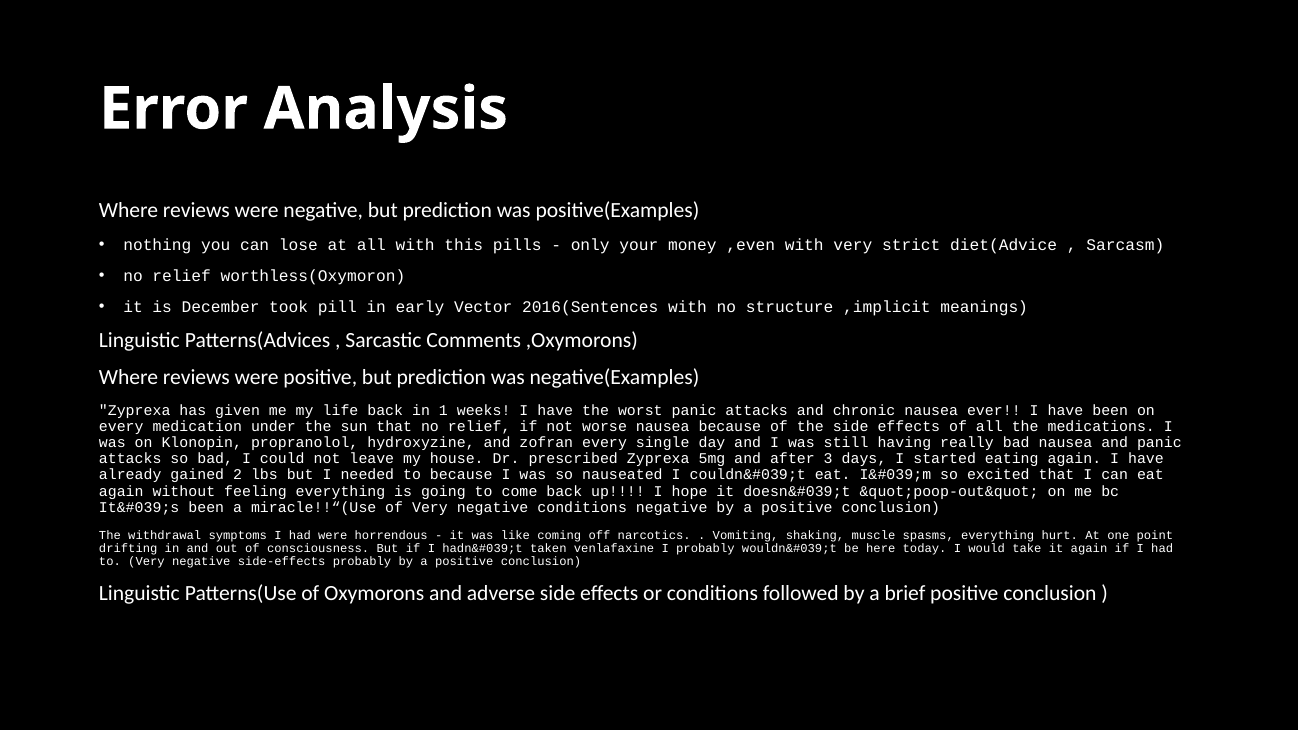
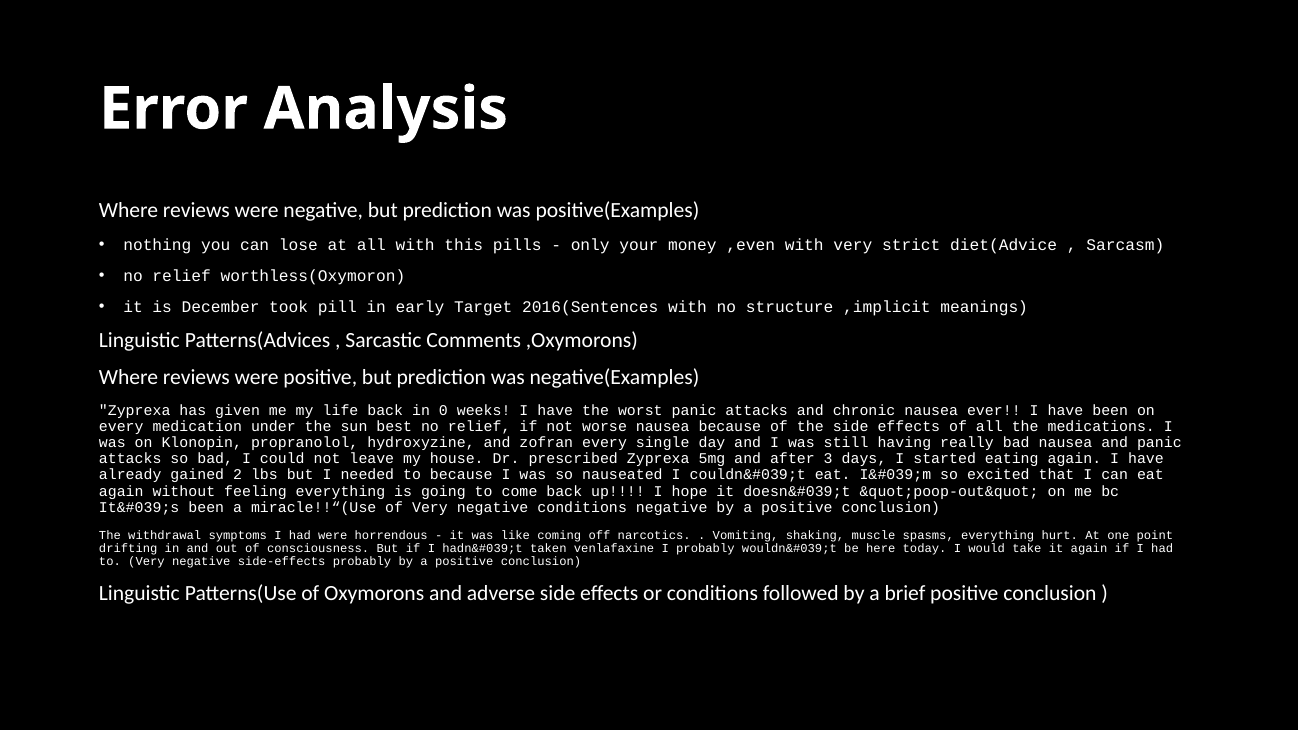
Vector: Vector -> Target
1: 1 -> 0
sun that: that -> best
